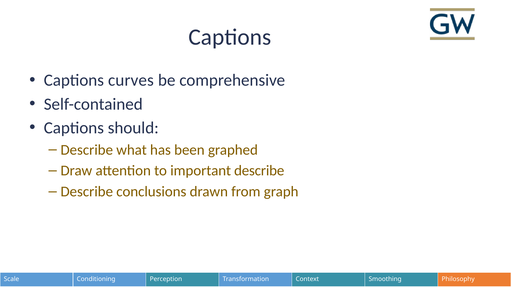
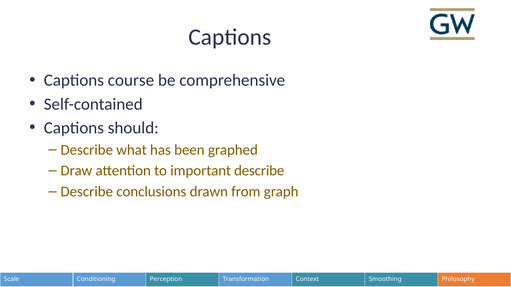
curves: curves -> course
